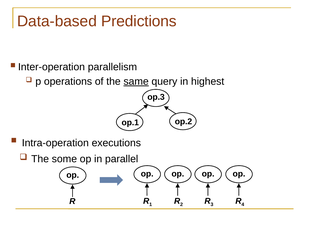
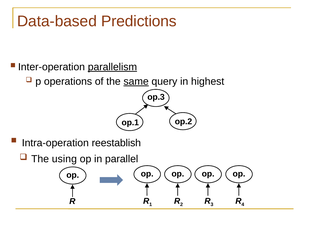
parallelism underline: none -> present
executions: executions -> reestablish
some: some -> using
